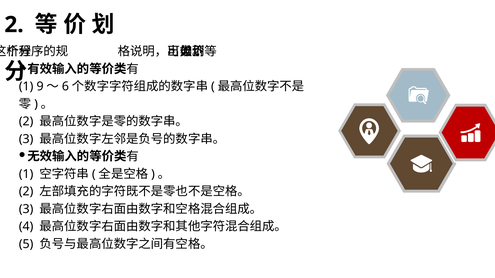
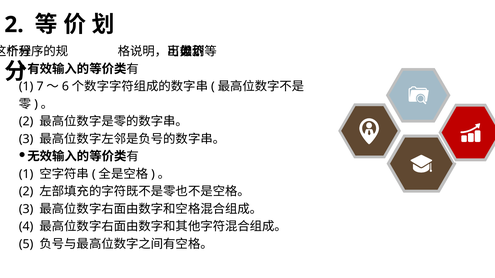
9: 9 -> 7
